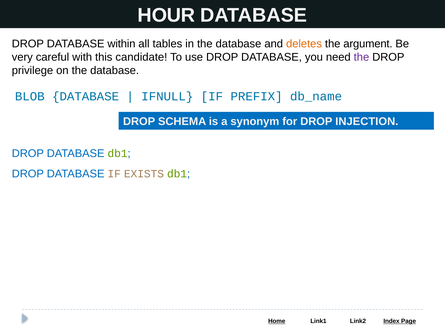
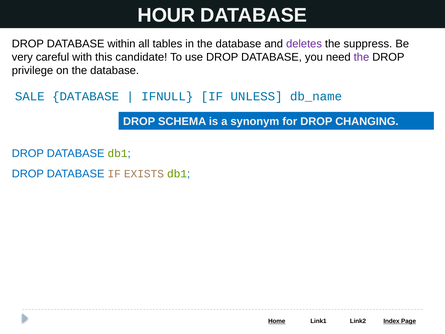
deletes colour: orange -> purple
argument: argument -> suppress
BLOB: BLOB -> SALE
PREFIX: PREFIX -> UNLESS
INJECTION: INJECTION -> CHANGING
